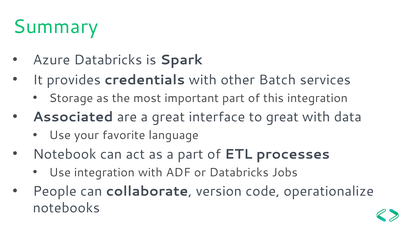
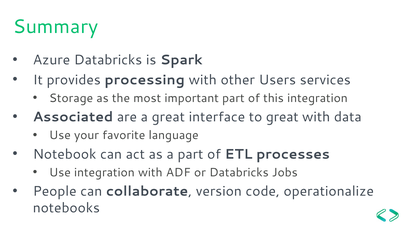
credentials: credentials -> processing
Batch: Batch -> Users
